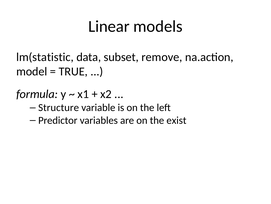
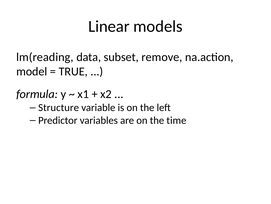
lm(statistic: lm(statistic -> lm(reading
exist: exist -> time
